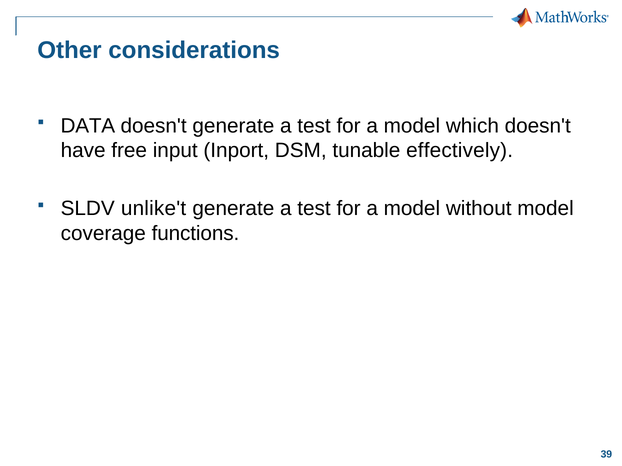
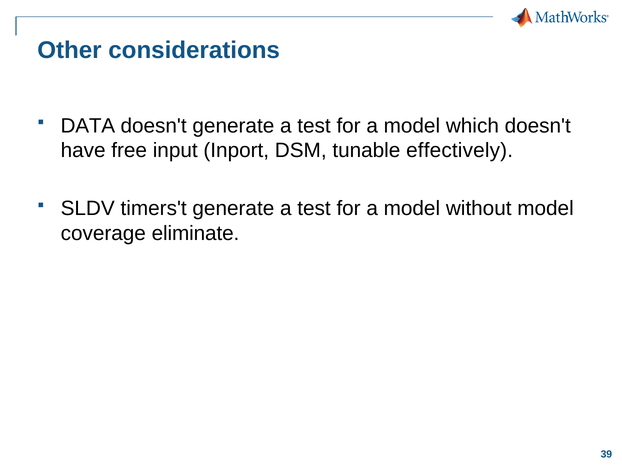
unlike't: unlike't -> timers't
functions: functions -> eliminate
